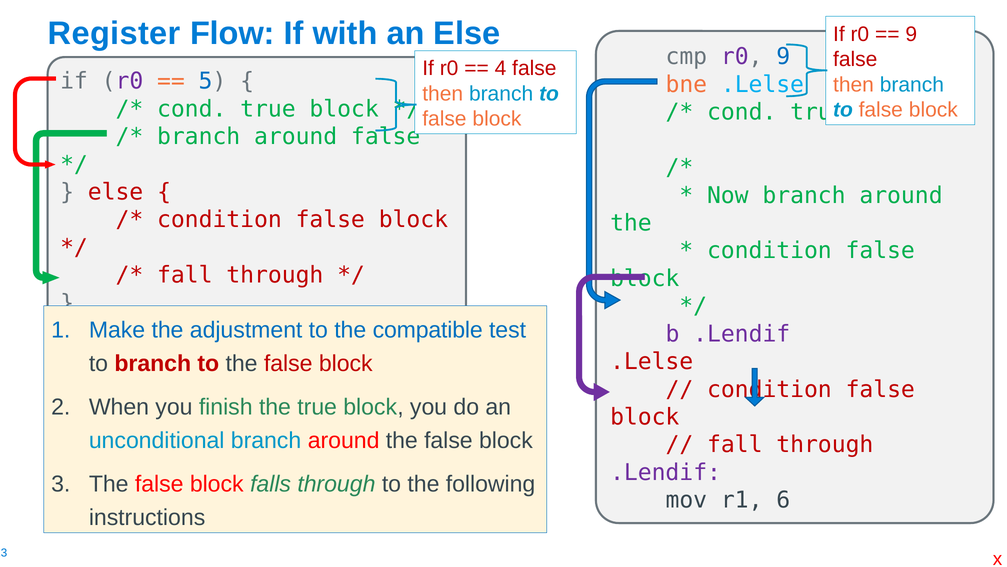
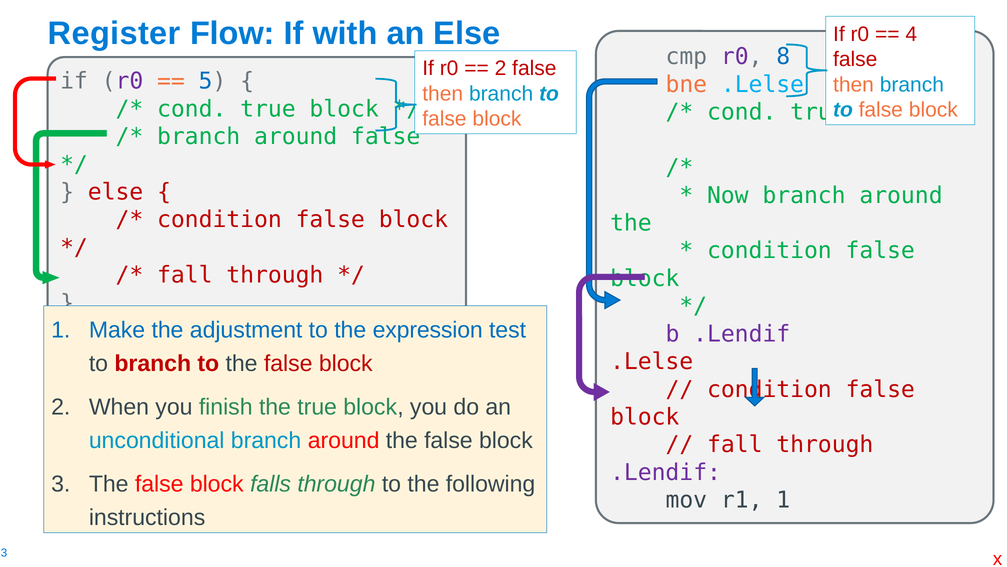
9 at (911, 34): 9 -> 4
r0 9: 9 -> 8
4 at (500, 68): 4 -> 2
compatible: compatible -> expression
r1 6: 6 -> 1
